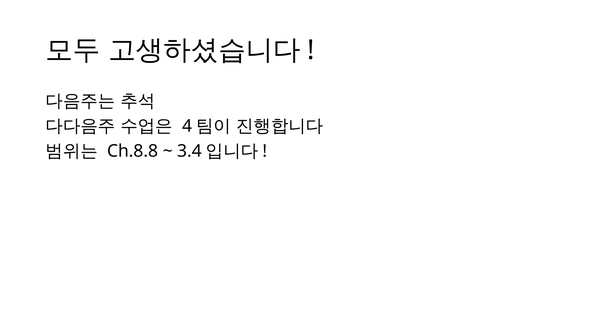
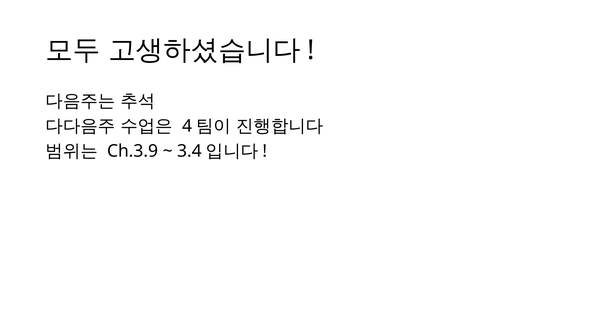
Ch.8.8: Ch.8.8 -> Ch.3.9
